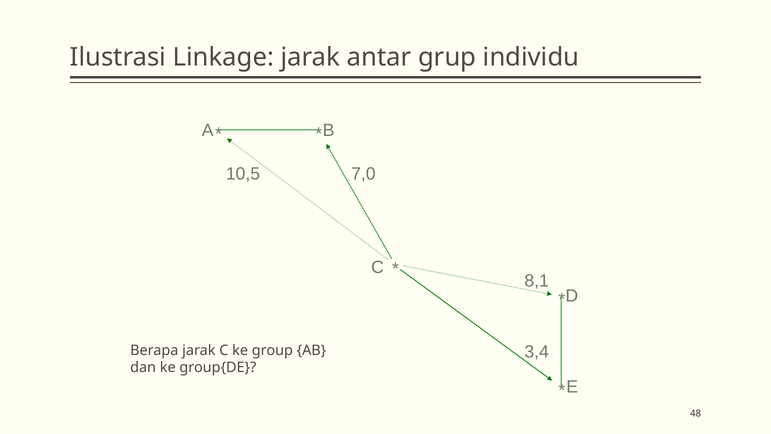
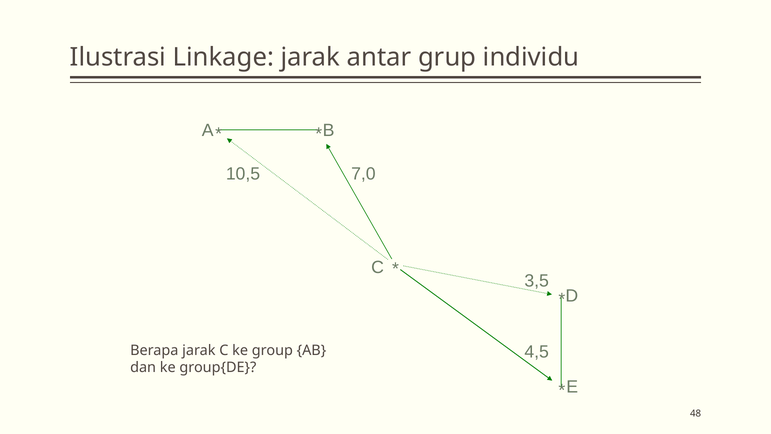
8,1: 8,1 -> 3,5
3,4: 3,4 -> 4,5
